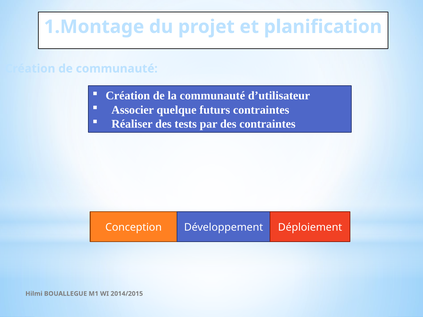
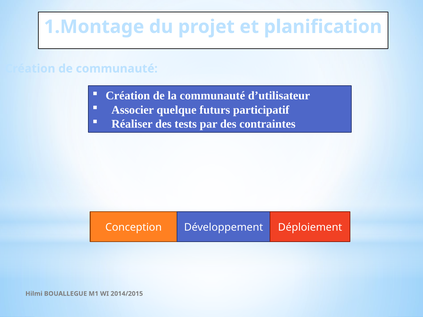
futurs contraintes: contraintes -> participatif
